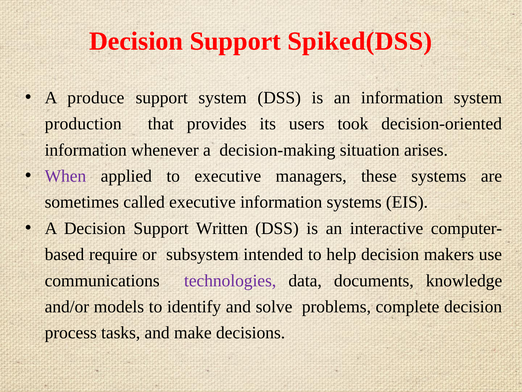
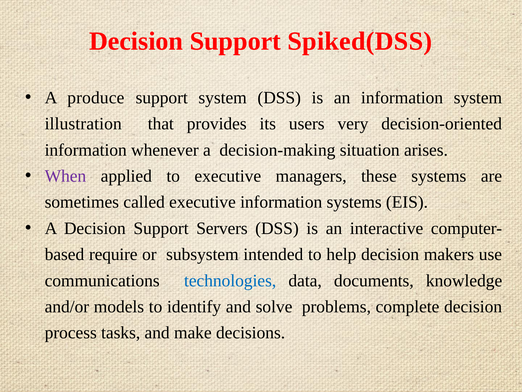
production: production -> illustration
took: took -> very
Written: Written -> Servers
technologies colour: purple -> blue
